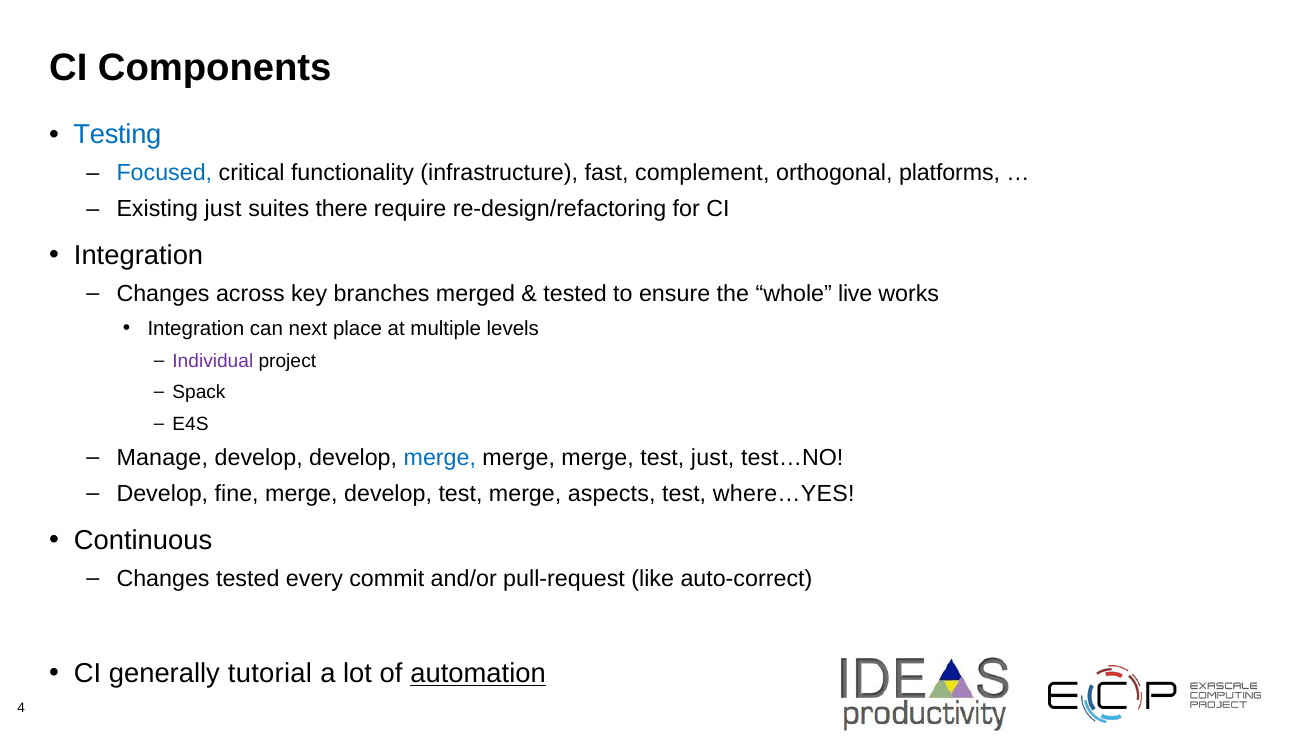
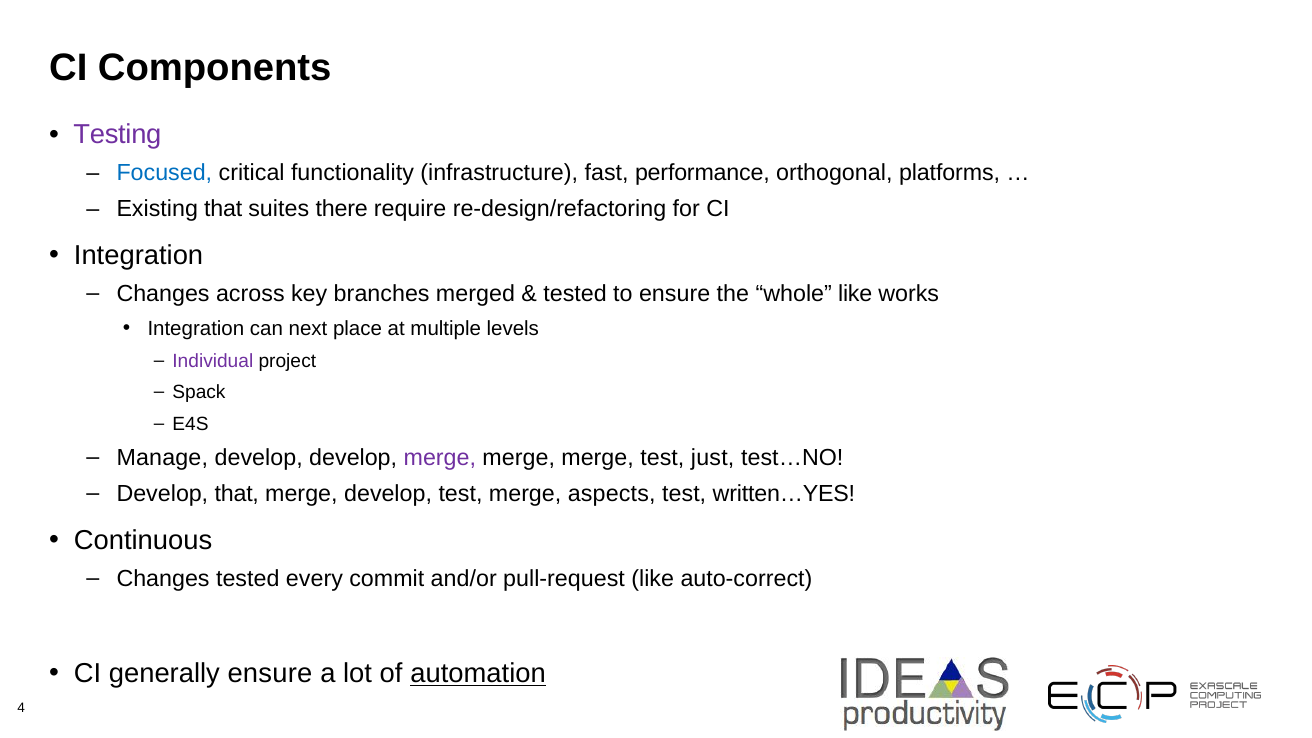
Testing colour: blue -> purple
complement: complement -> performance
Existing just: just -> that
whole live: live -> like
merge at (440, 458) colour: blue -> purple
Develop fine: fine -> that
where…YES: where…YES -> written…YES
generally tutorial: tutorial -> ensure
